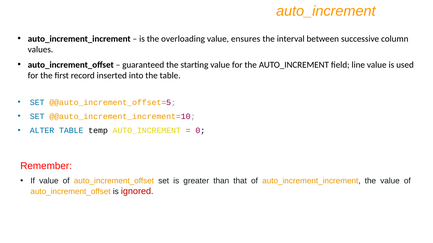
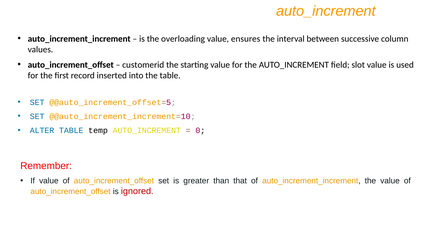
guaranteed: guaranteed -> customerid
line: line -> slot
